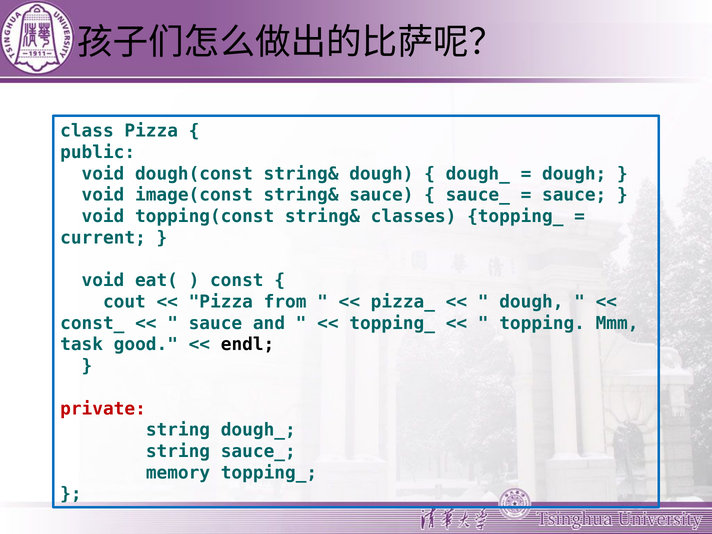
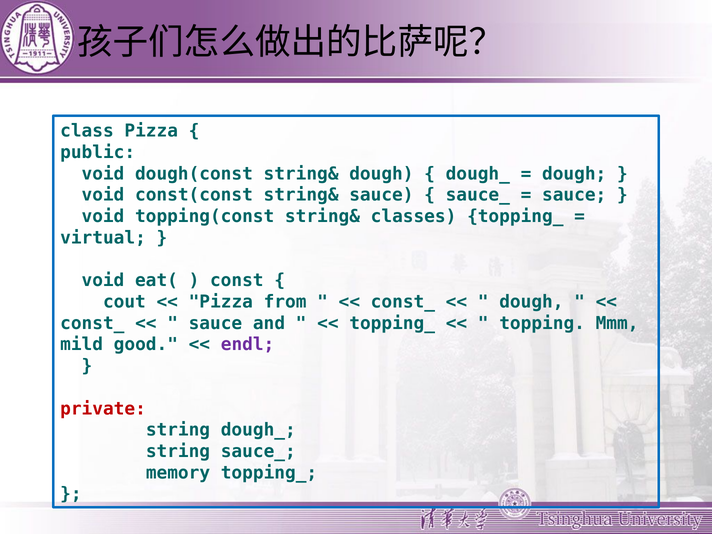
image(const: image(const -> const(const
current: current -> virtual
pizza_ at (403, 302): pizza_ -> const_
task: task -> mild
endl colour: black -> purple
